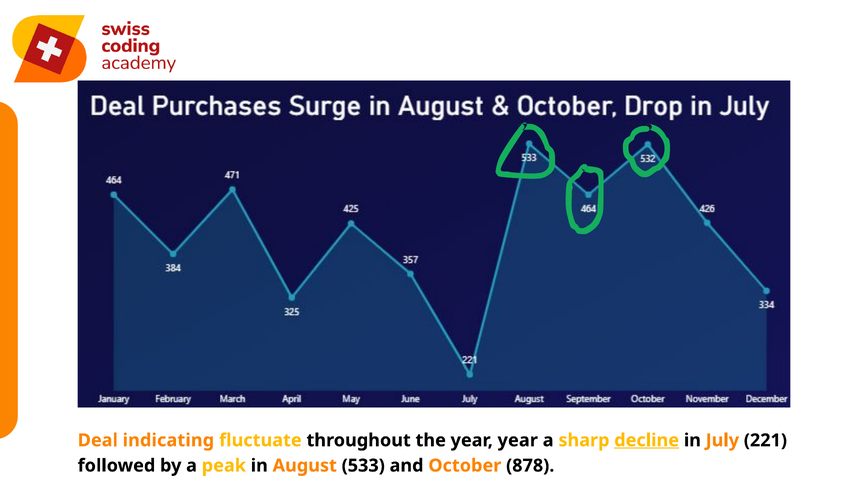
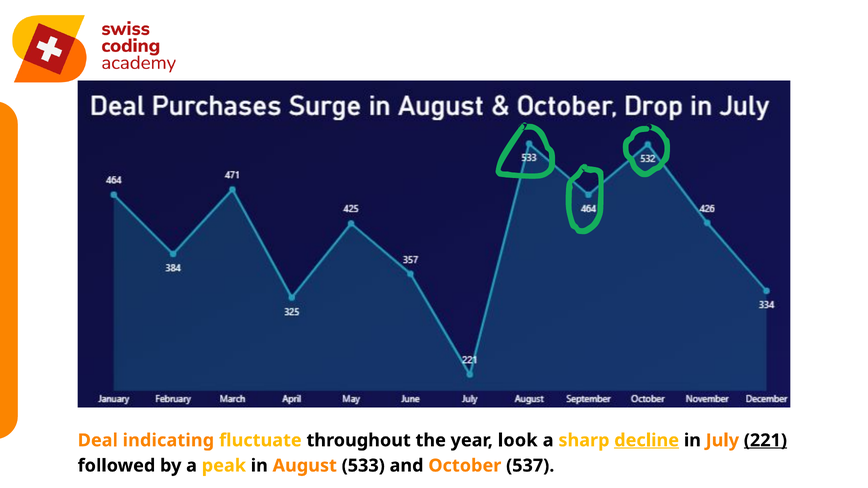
year year: year -> look
221 underline: none -> present
878: 878 -> 537
